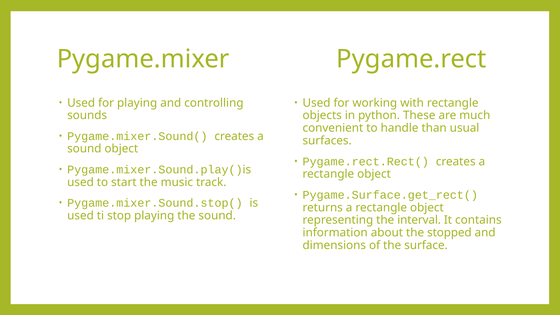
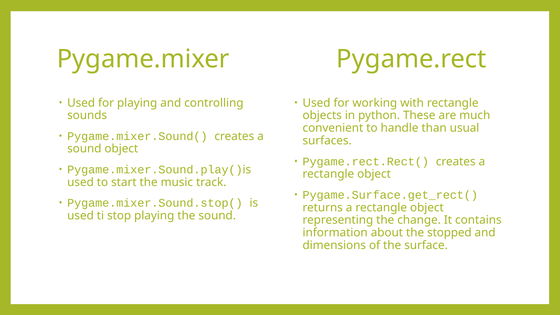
interval: interval -> change
